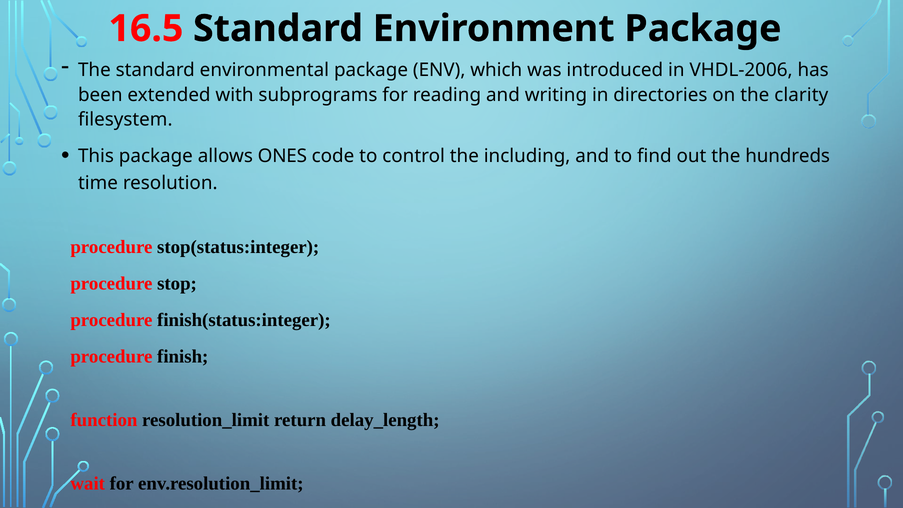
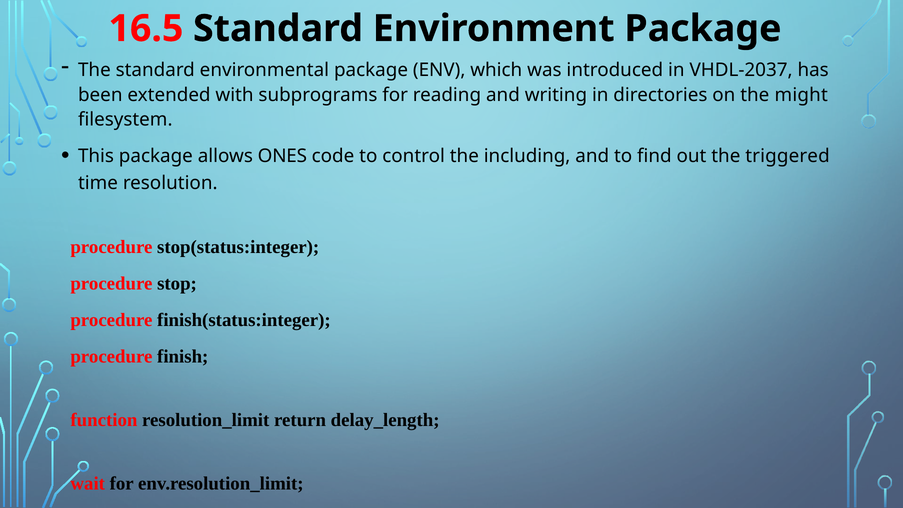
VHDL-2006: VHDL-2006 -> VHDL-2037
clarity: clarity -> might
hundreds: hundreds -> triggered
